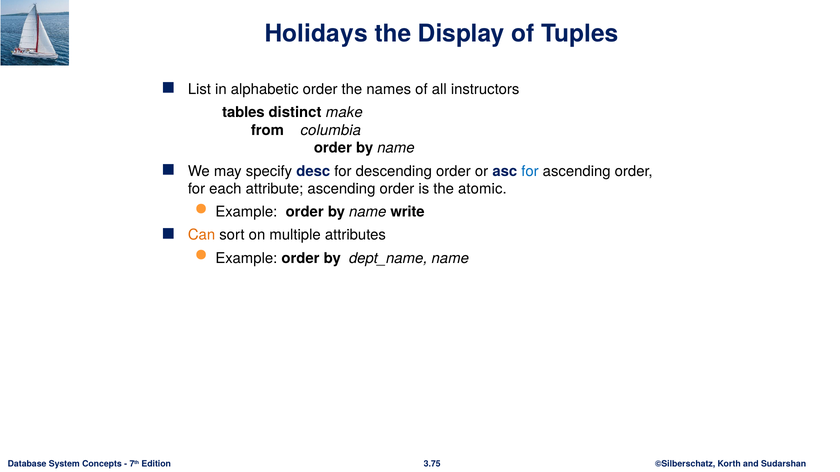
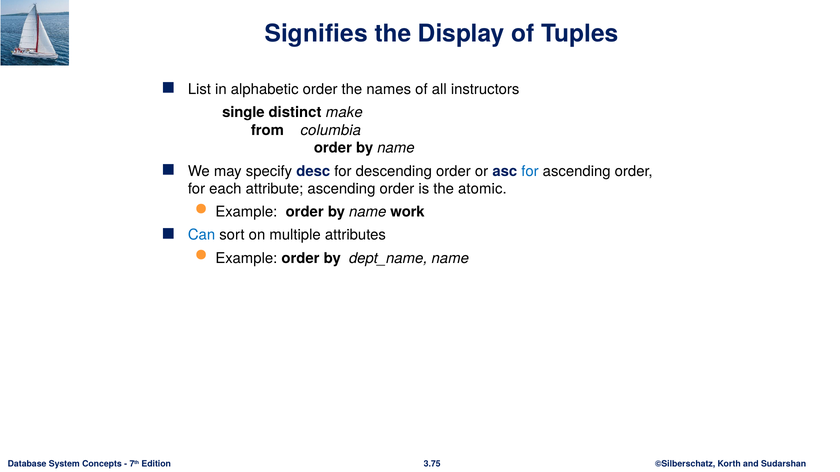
Holidays: Holidays -> Signifies
tables: tables -> single
write: write -> work
Can colour: orange -> blue
